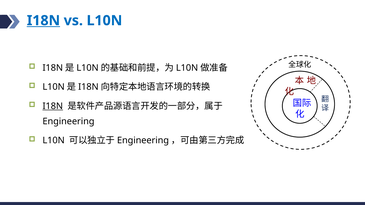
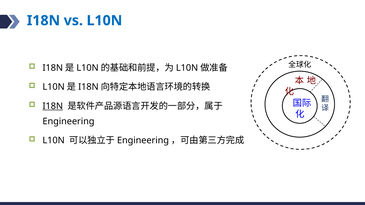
I18N at (43, 21) underline: present -> none
